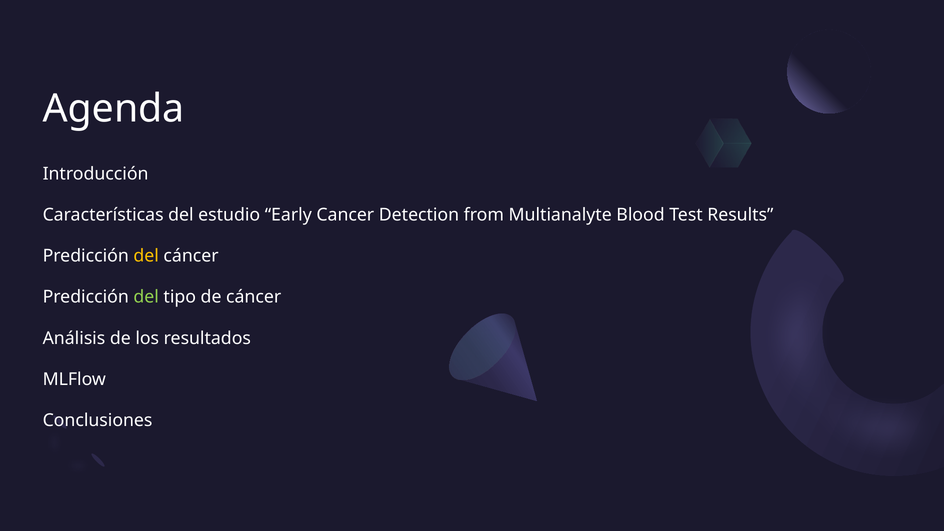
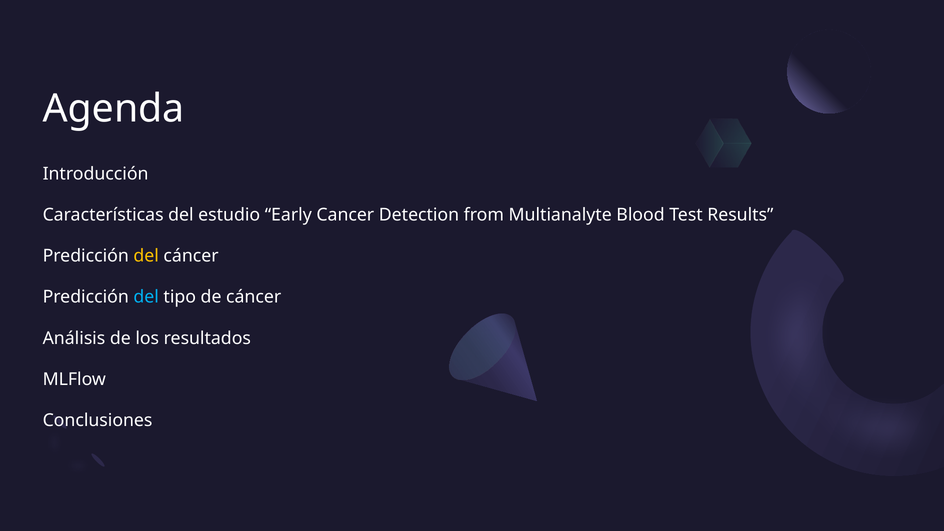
del at (146, 297) colour: light green -> light blue
